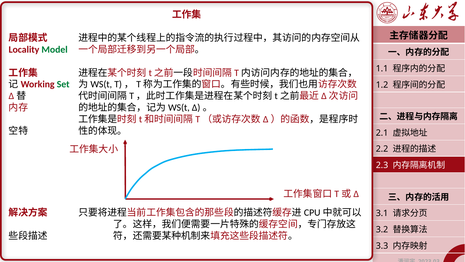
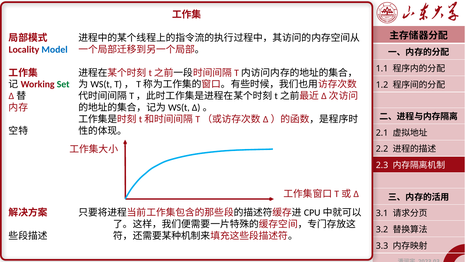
Model colour: green -> blue
